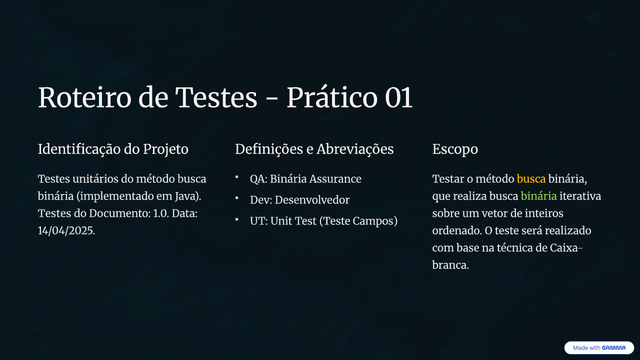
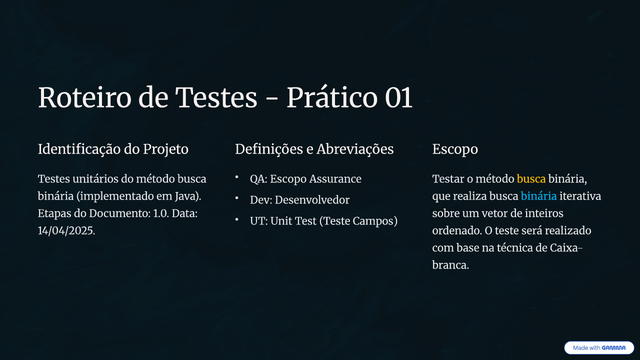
QA Binária: Binária -> Escopo
binária at (539, 196) colour: light green -> light blue
Testes at (55, 214): Testes -> Etapas
